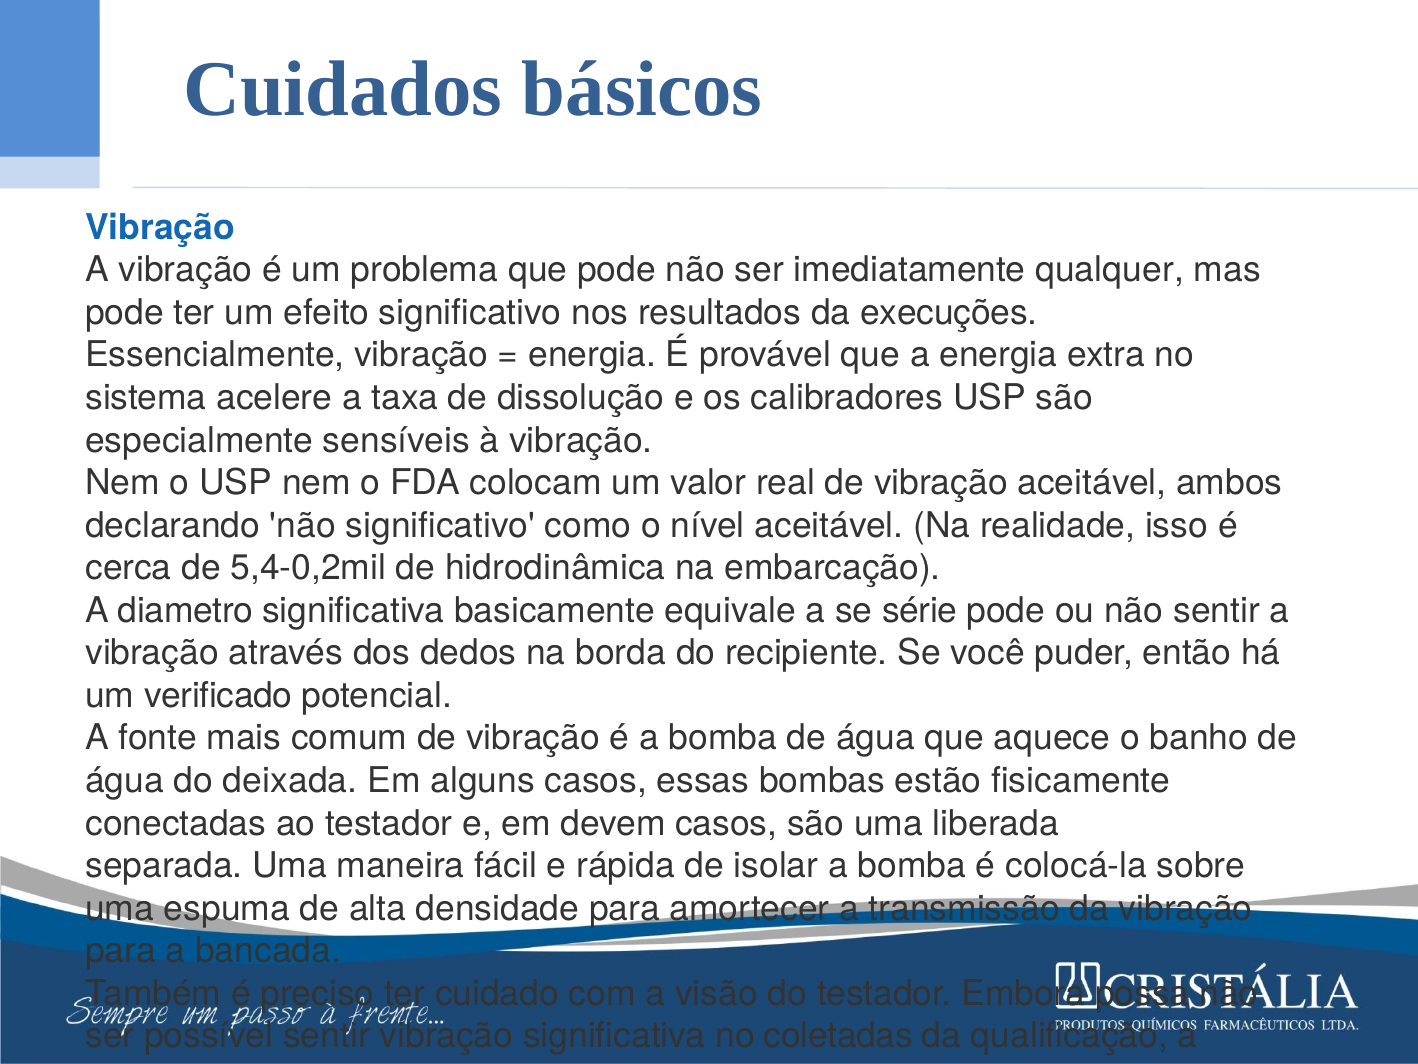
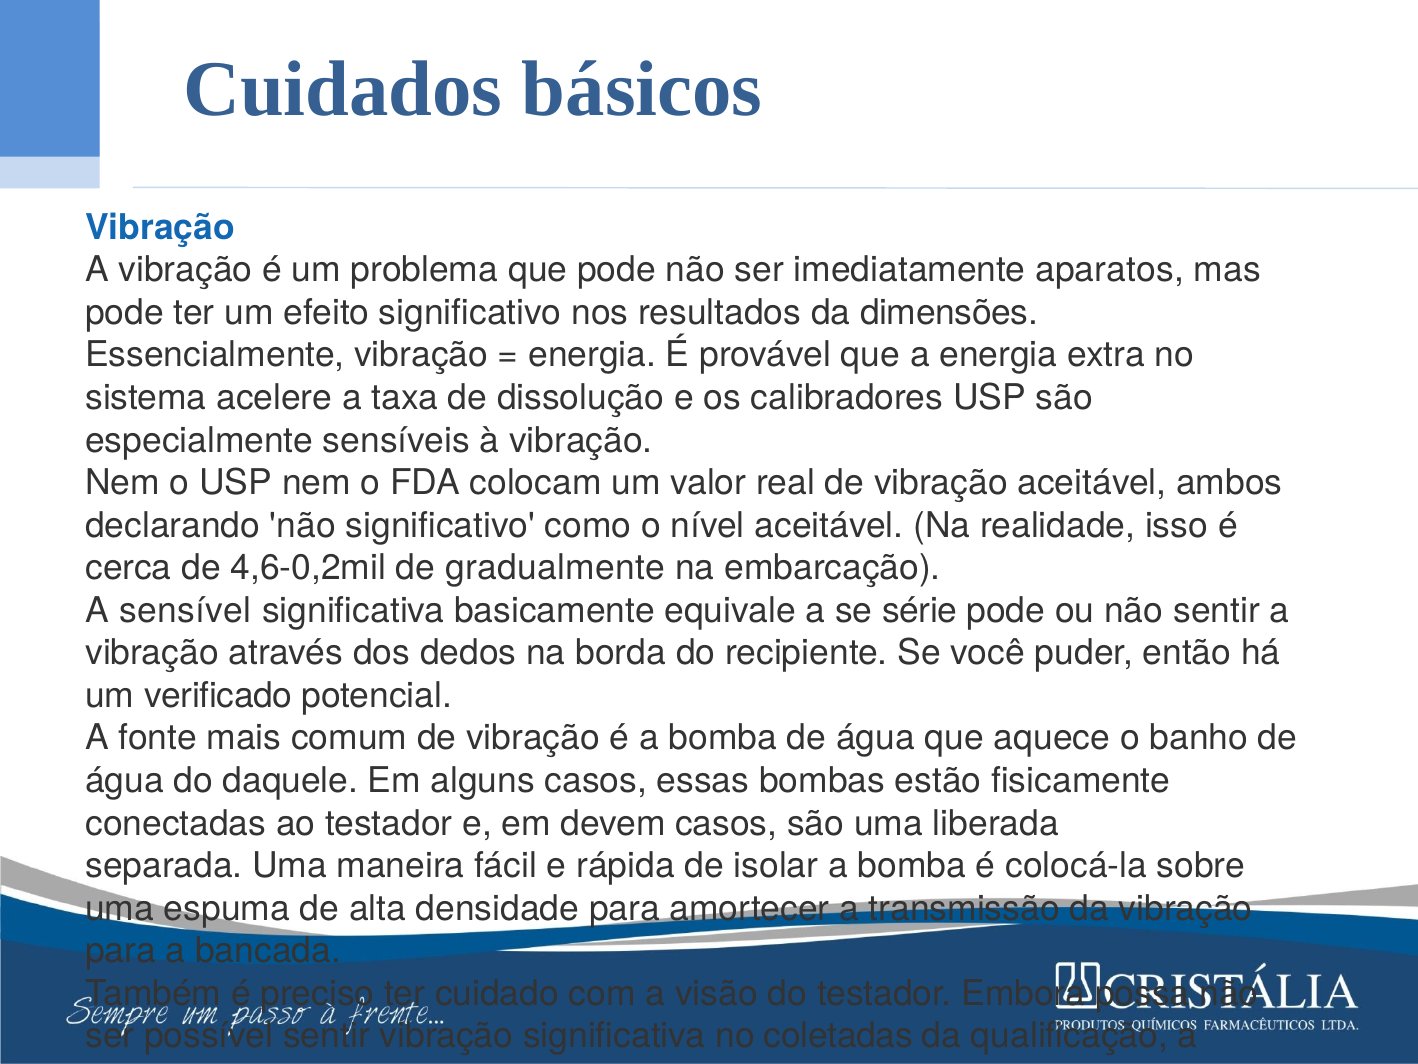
qualquer: qualquer -> aparatos
execuções: execuções -> dimensões
5,4-0,2mil: 5,4-0,2mil -> 4,6-0,2mil
hidrodinâmica: hidrodinâmica -> gradualmente
diametro: diametro -> sensível
deixada: deixada -> daquele
